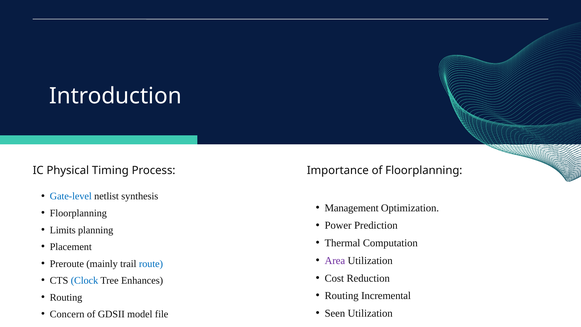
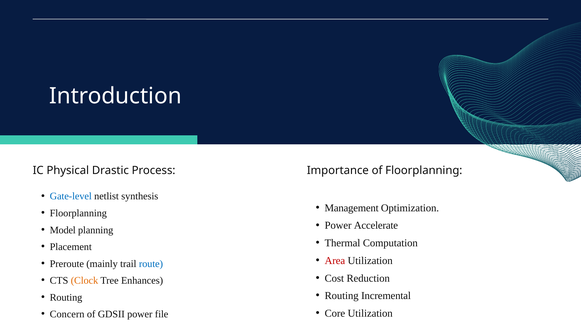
Timing: Timing -> Drastic
Prediction: Prediction -> Accelerate
Limits: Limits -> Model
Area colour: purple -> red
Clock colour: blue -> orange
Seen: Seen -> Core
GDSII model: model -> power
